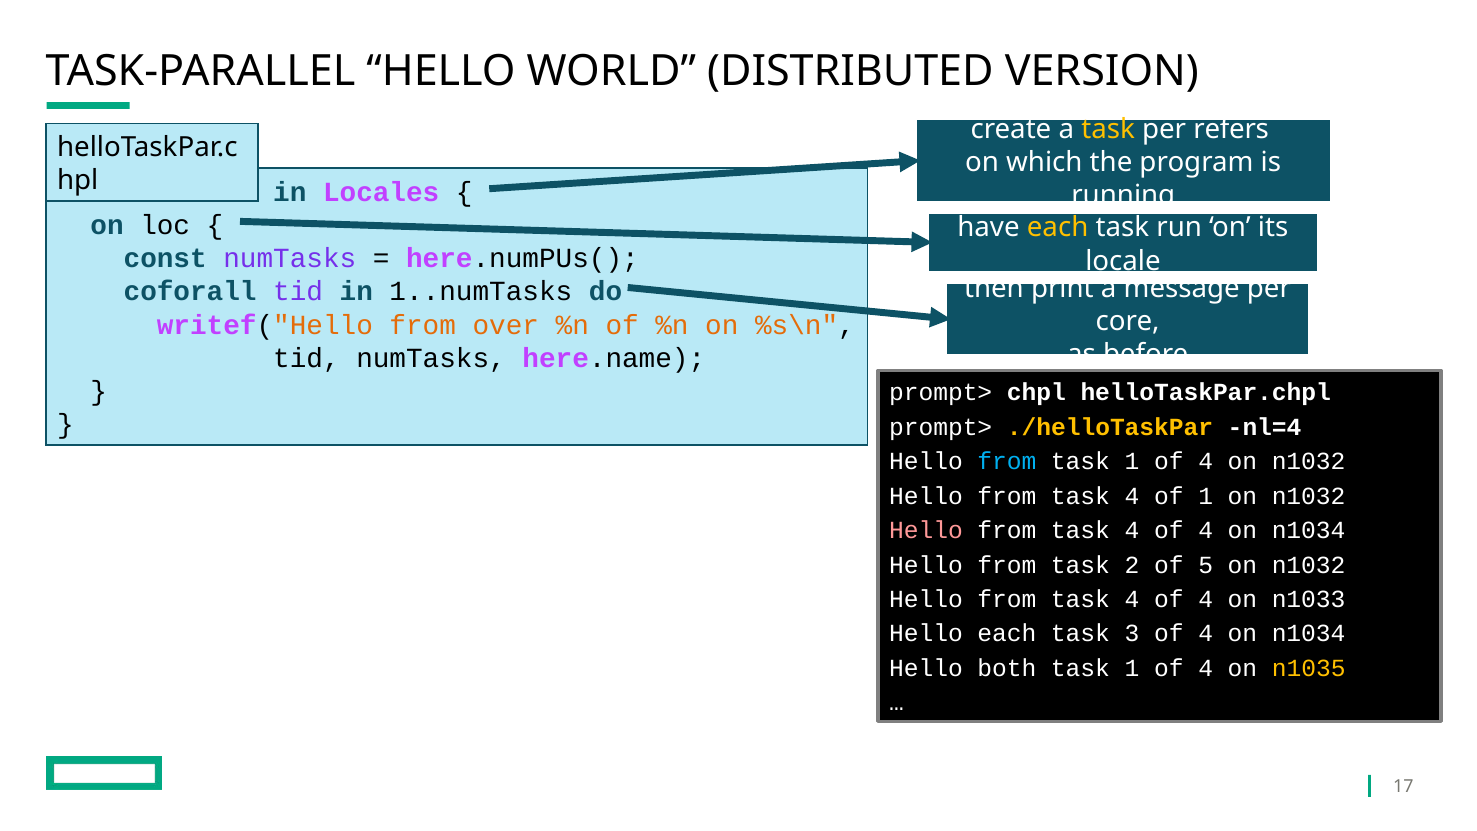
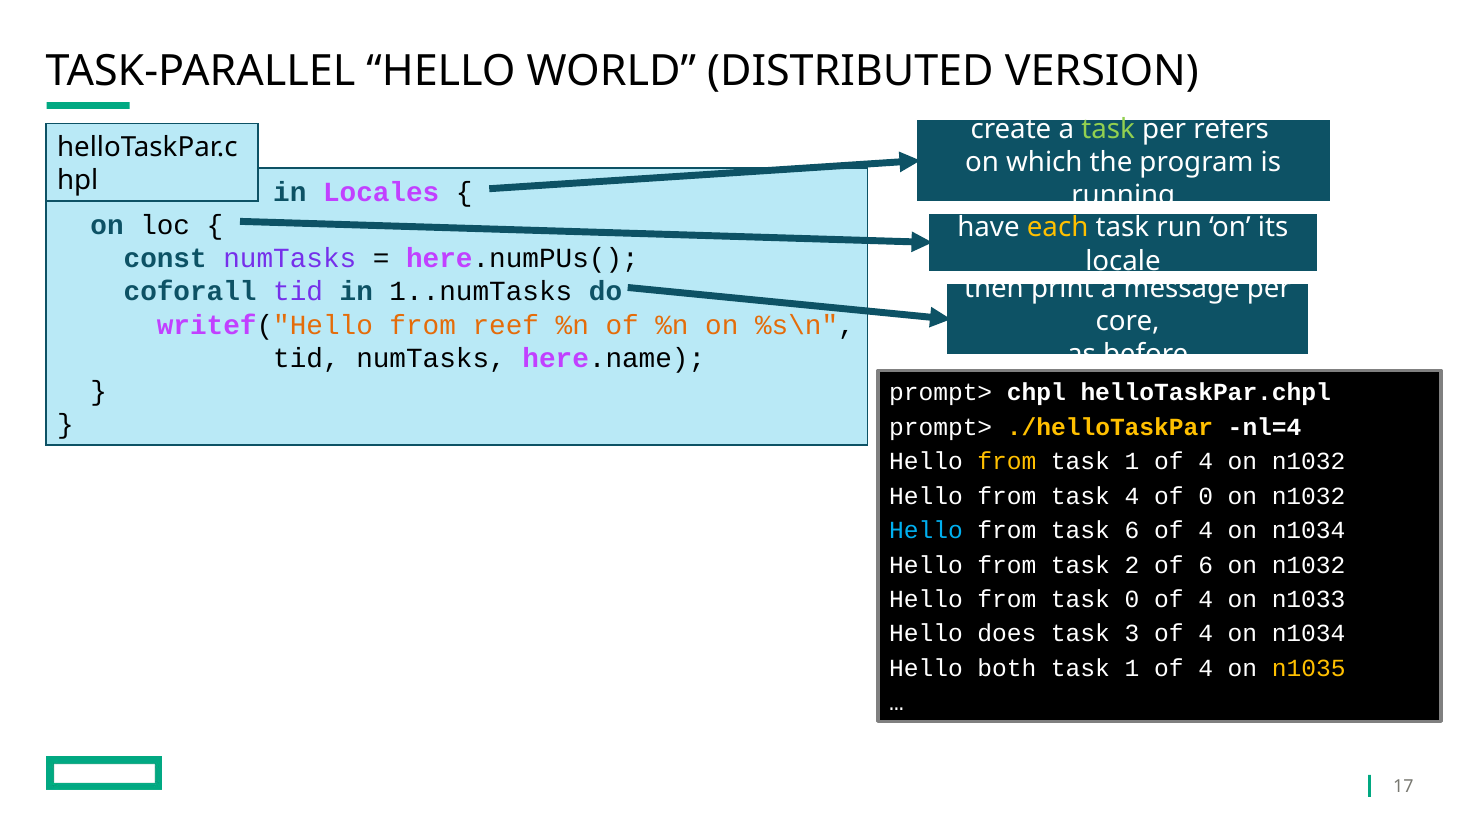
task at (1108, 129) colour: yellow -> light green
over: over -> reef
from at (1007, 461) colour: light blue -> yellow
of 1: 1 -> 0
Hello at (926, 530) colour: pink -> light blue
4 at (1132, 530): 4 -> 6
of 5: 5 -> 6
4 at (1132, 599): 4 -> 0
Hello each: each -> does
